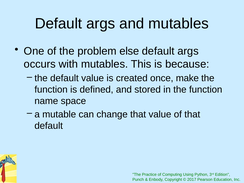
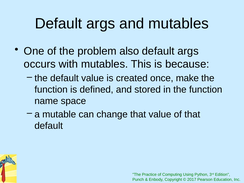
else: else -> also
